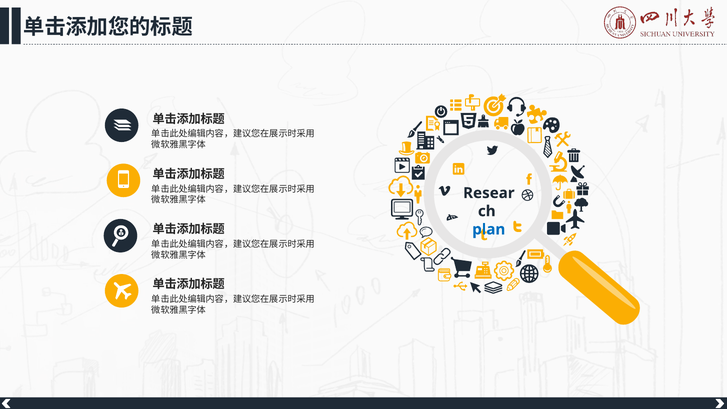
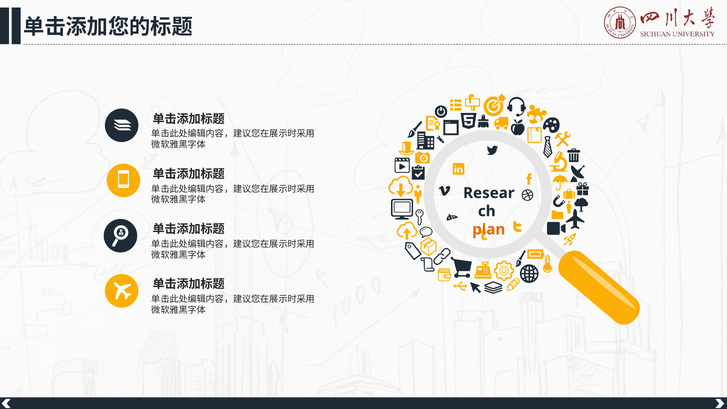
plan colour: blue -> orange
